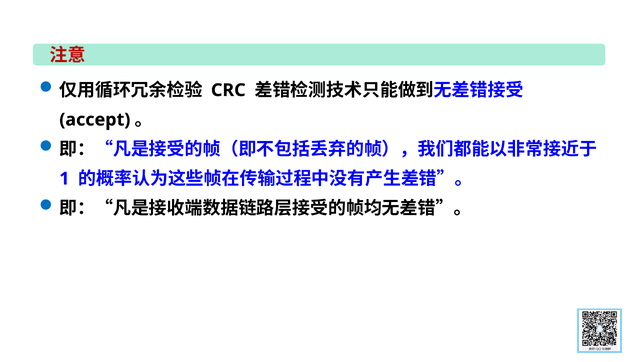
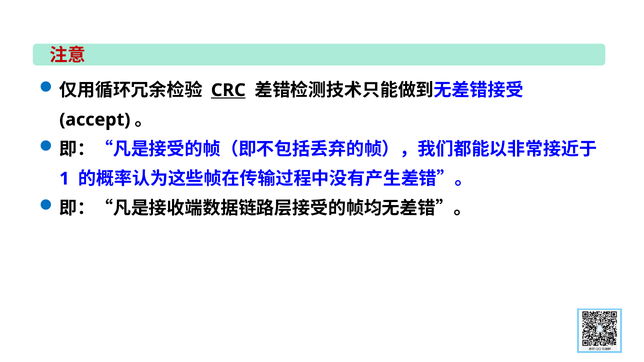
CRC underline: none -> present
